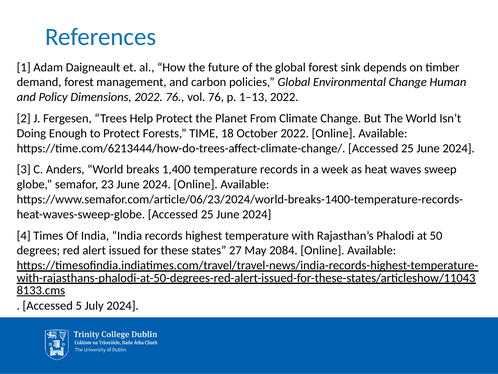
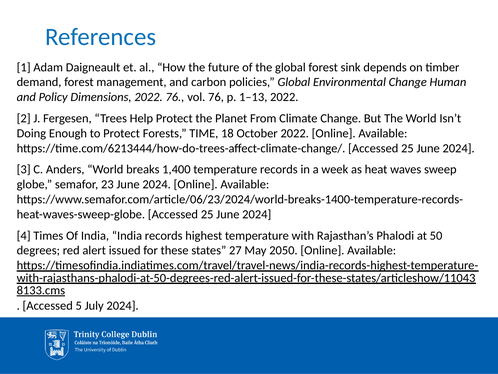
2084: 2084 -> 2050
